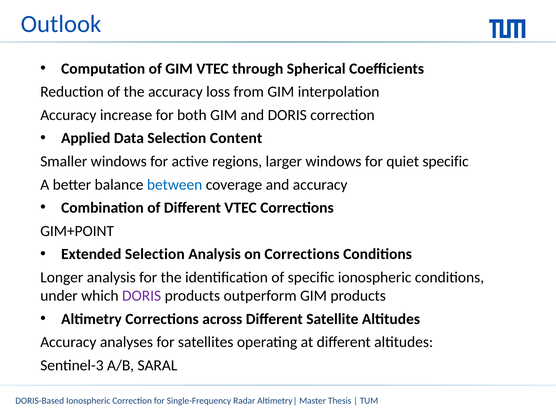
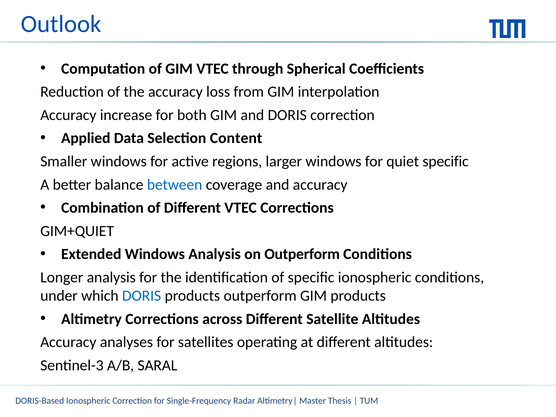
GIM+POINT: GIM+POINT -> GIM+QUIET
Extended Selection: Selection -> Windows
on Corrections: Corrections -> Outperform
DORIS at (142, 296) colour: purple -> blue
